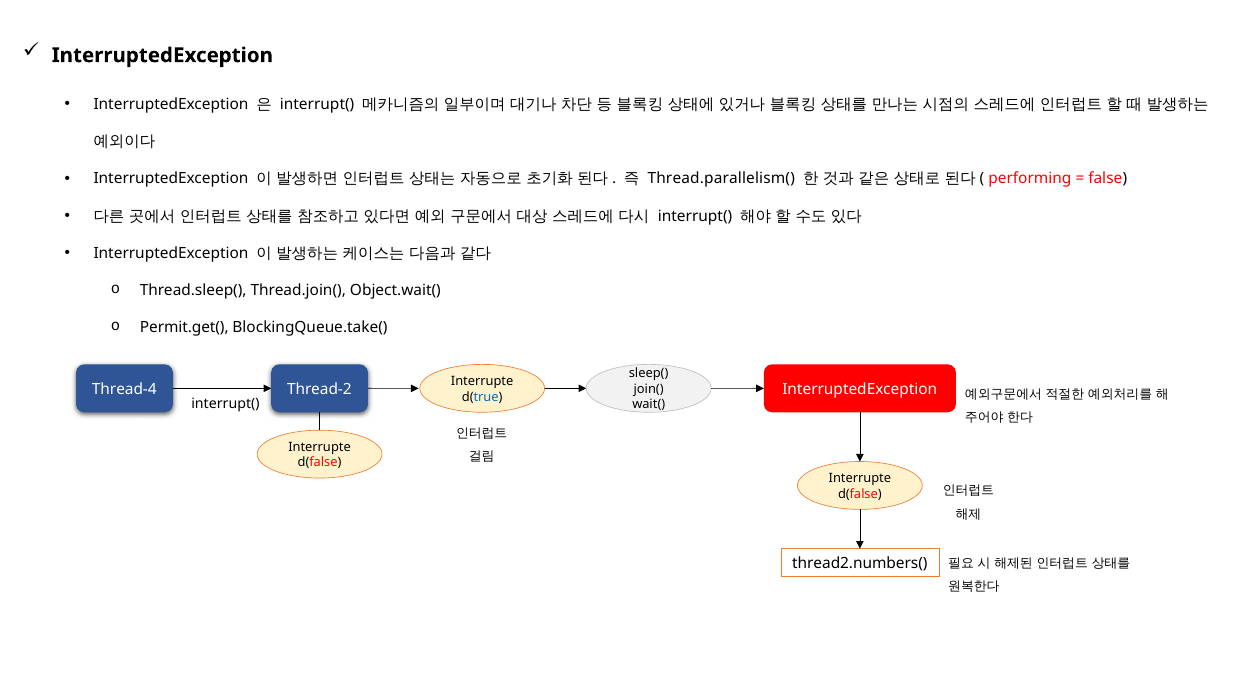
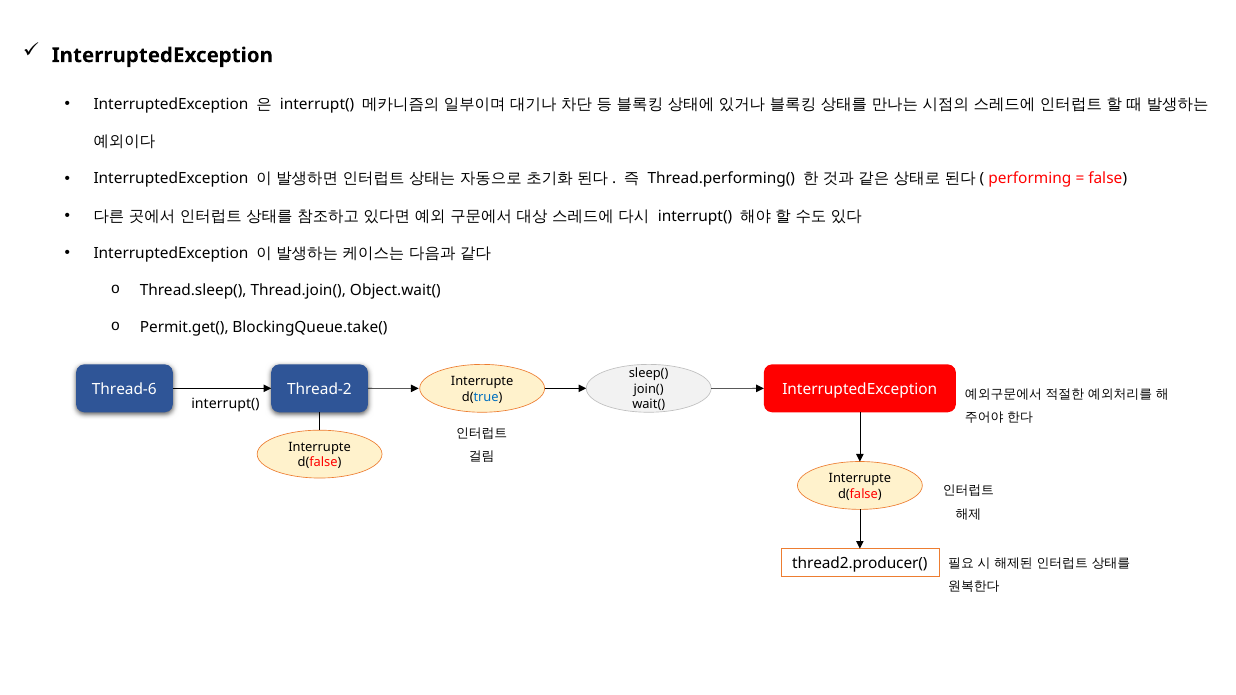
Thread.parallelism(: Thread.parallelism( -> Thread.performing(
Thread-4: Thread-4 -> Thread-6
thread2.numbers(: thread2.numbers( -> thread2.producer(
